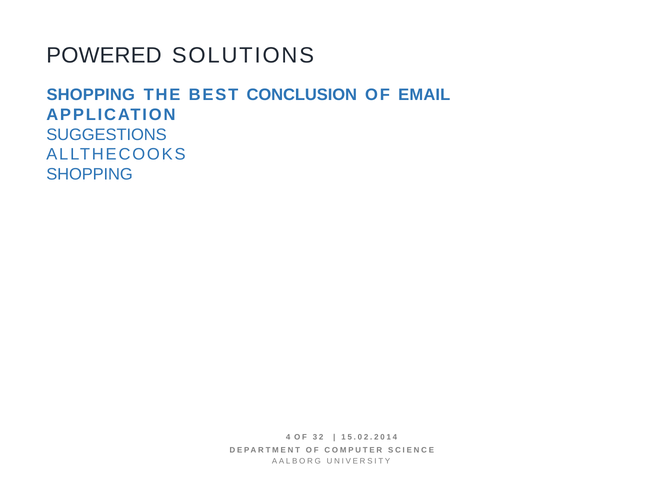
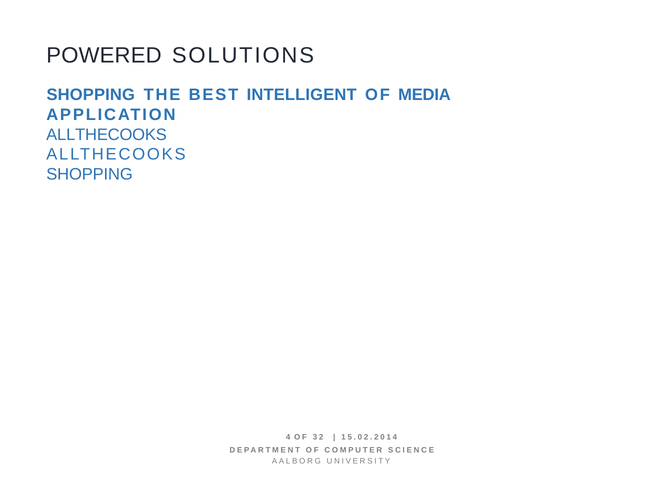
CONCLUSION: CONCLUSION -> INTELLIGENT
EMAIL: EMAIL -> MEDIA
SUGGESTIONS at (106, 134): SUGGESTIONS -> ALLTHECOOKS
